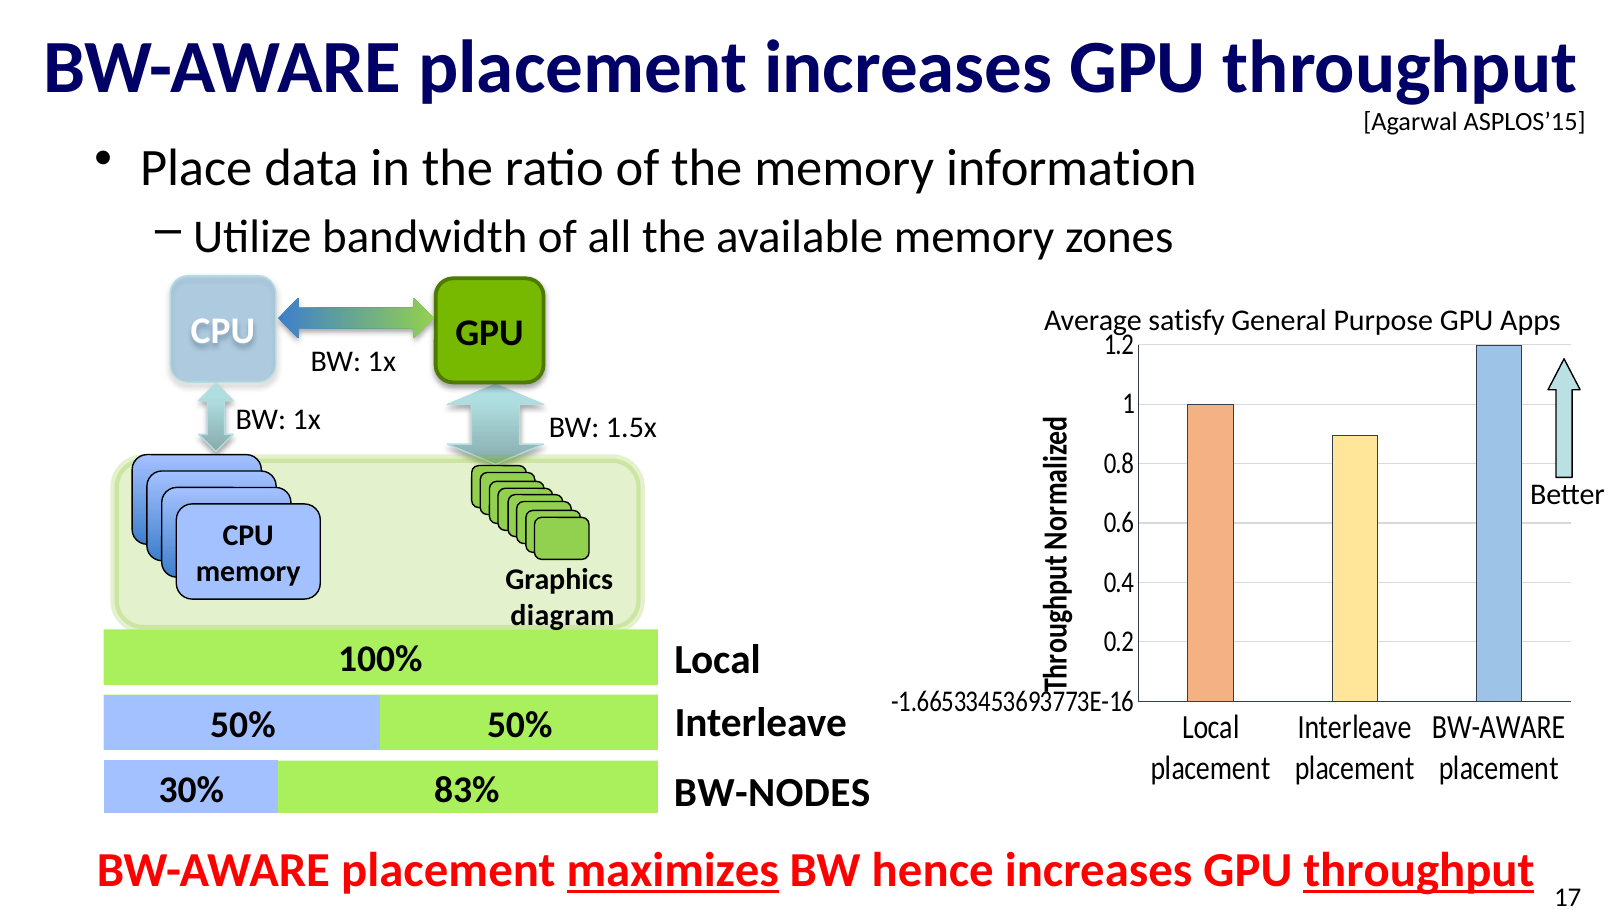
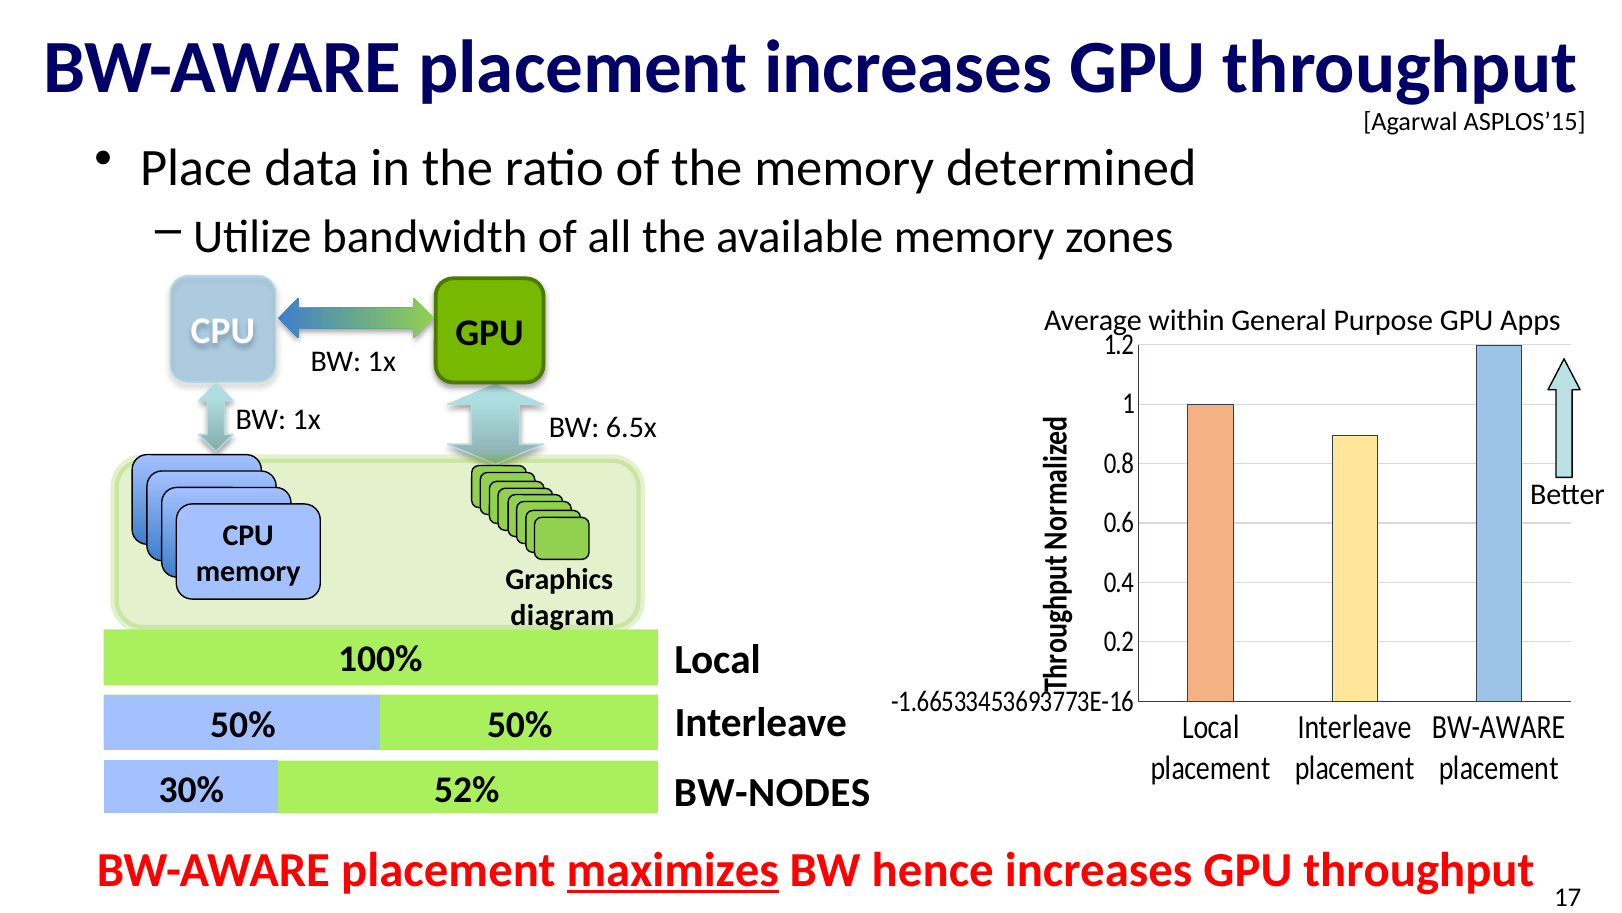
information: information -> determined
satisfy: satisfy -> within
1.5x: 1.5x -> 6.5x
83%: 83% -> 52%
throughput at (1419, 870) underline: present -> none
